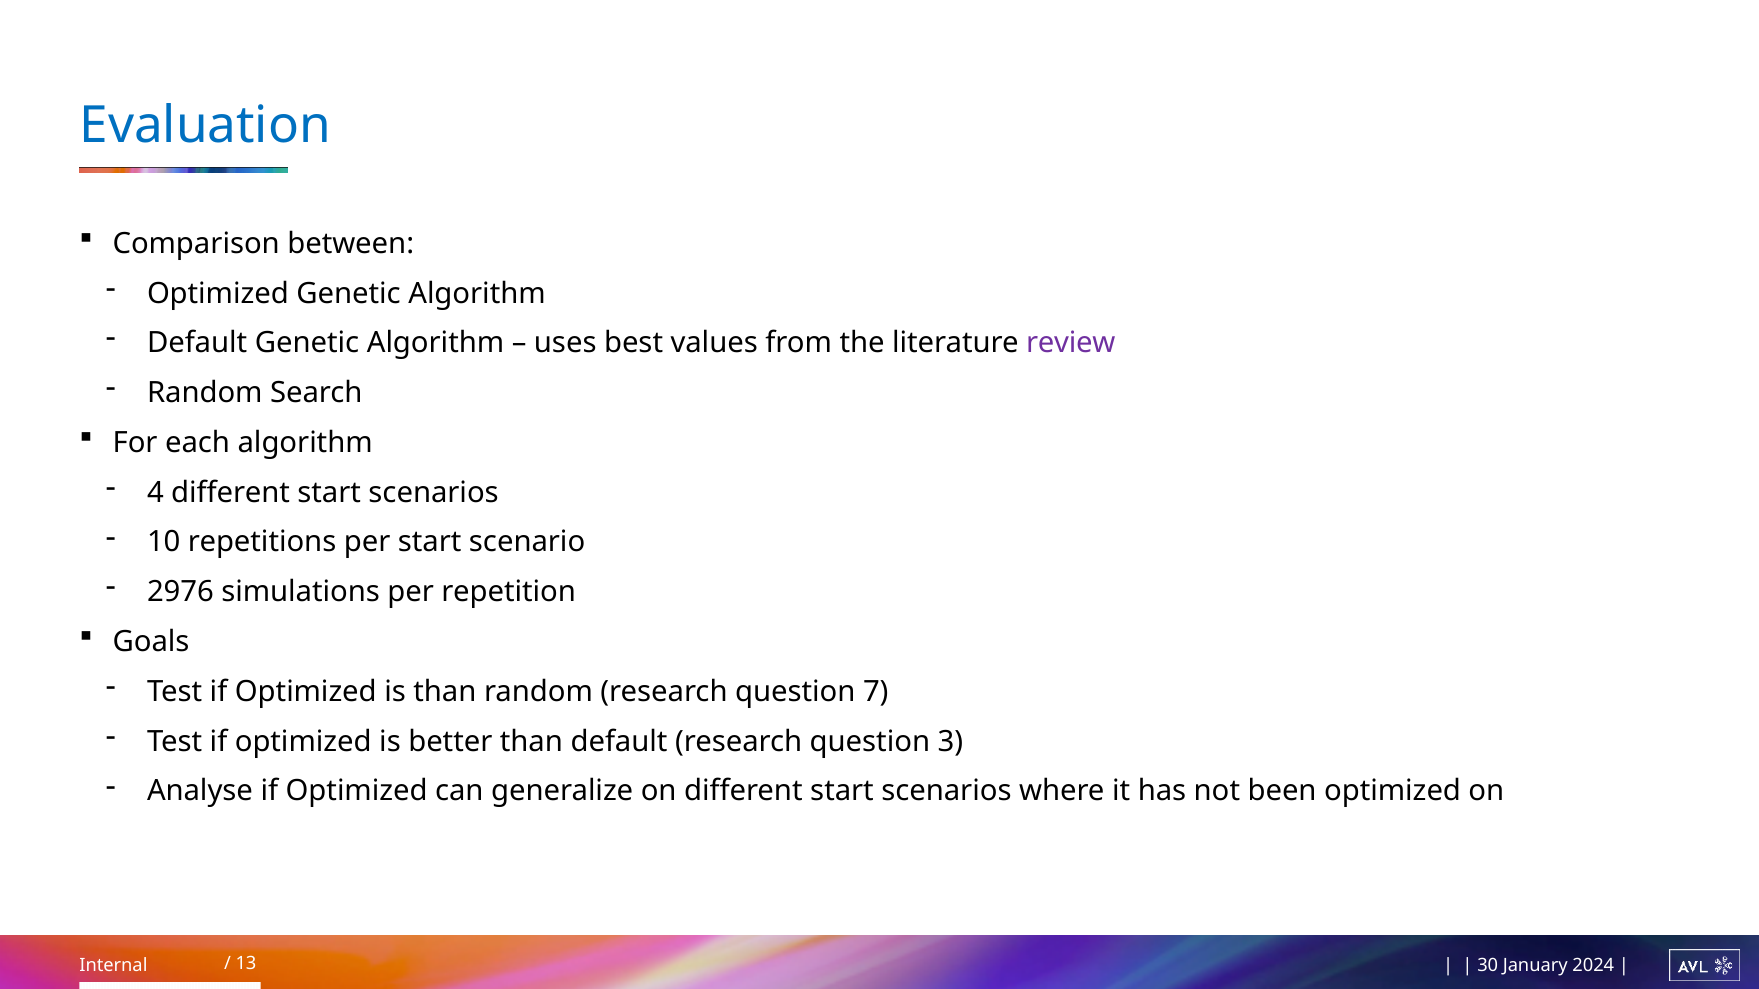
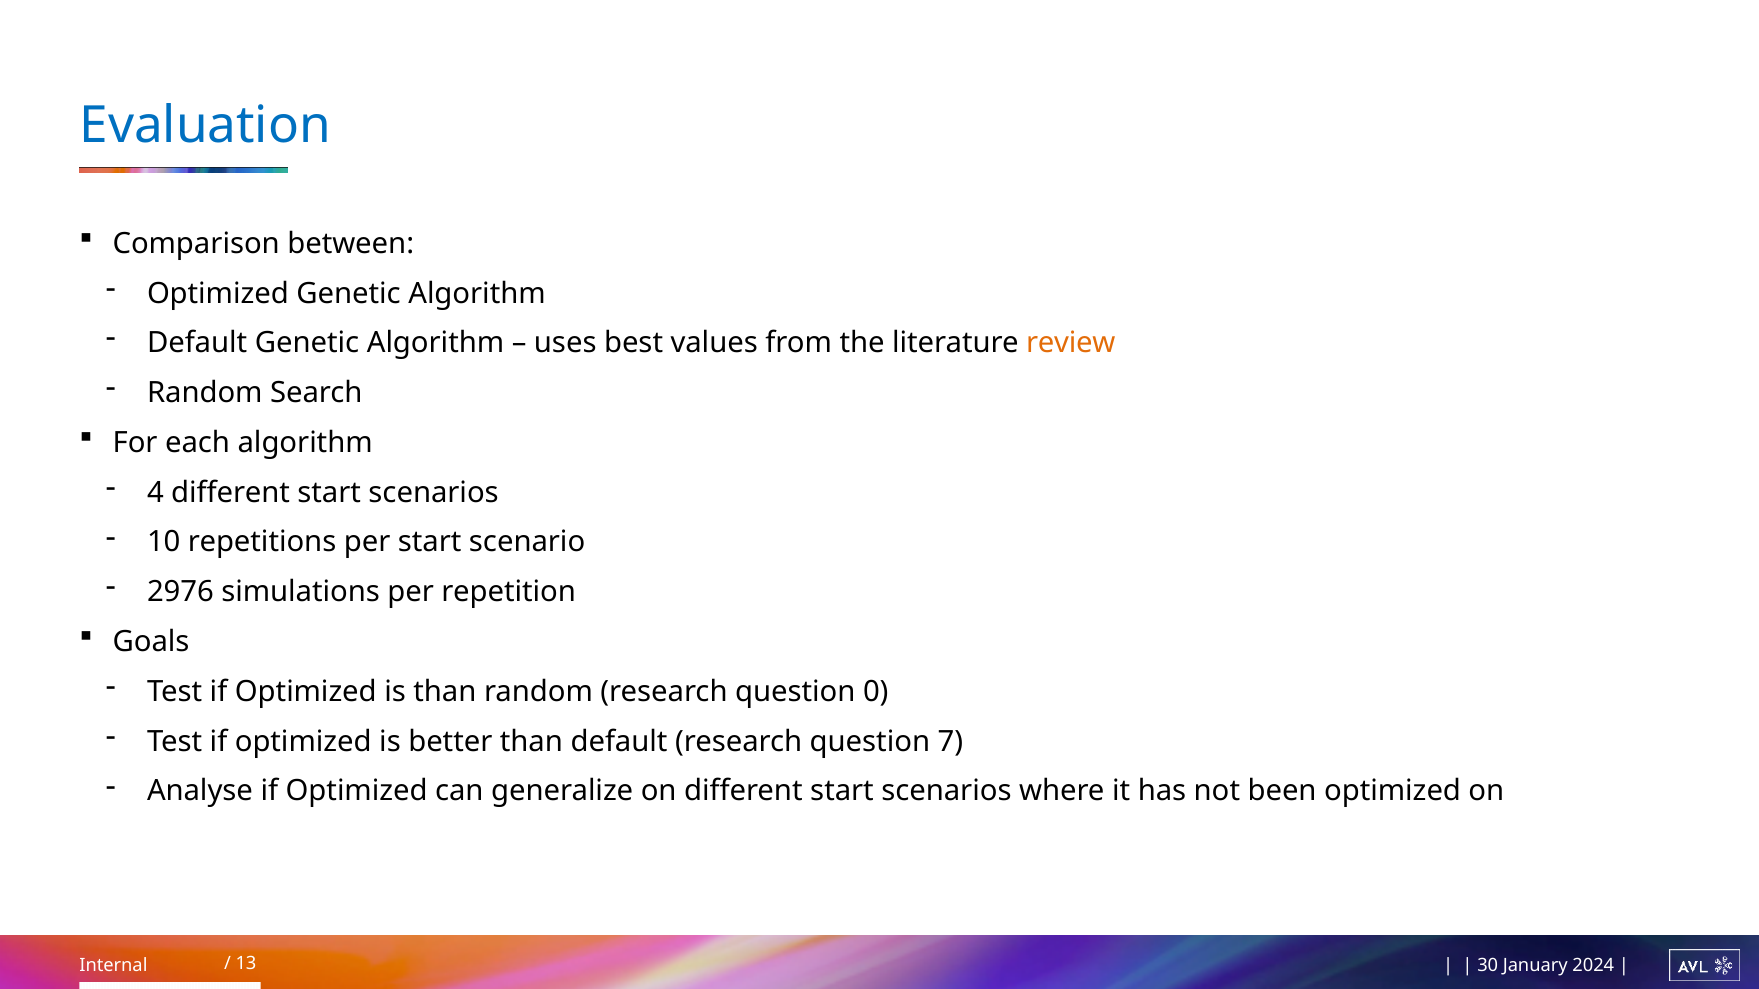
review colour: purple -> orange
7: 7 -> 0
3: 3 -> 7
